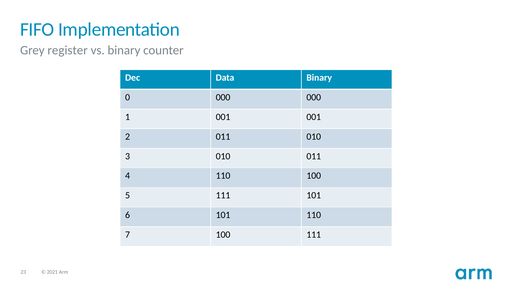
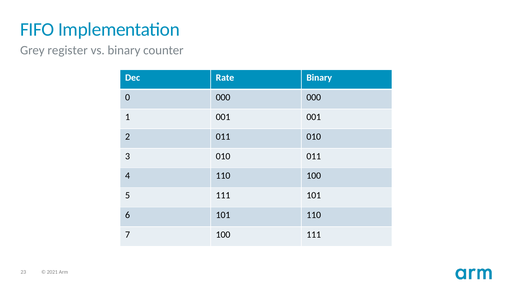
Data: Data -> Rate
